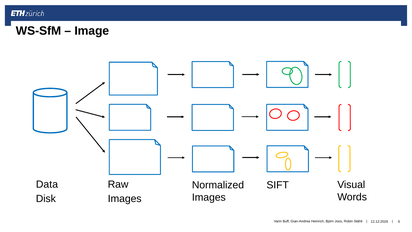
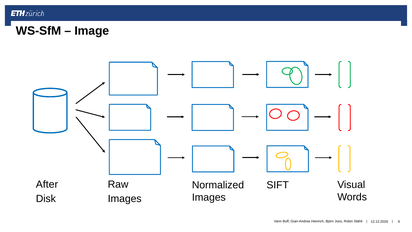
Data: Data -> After
